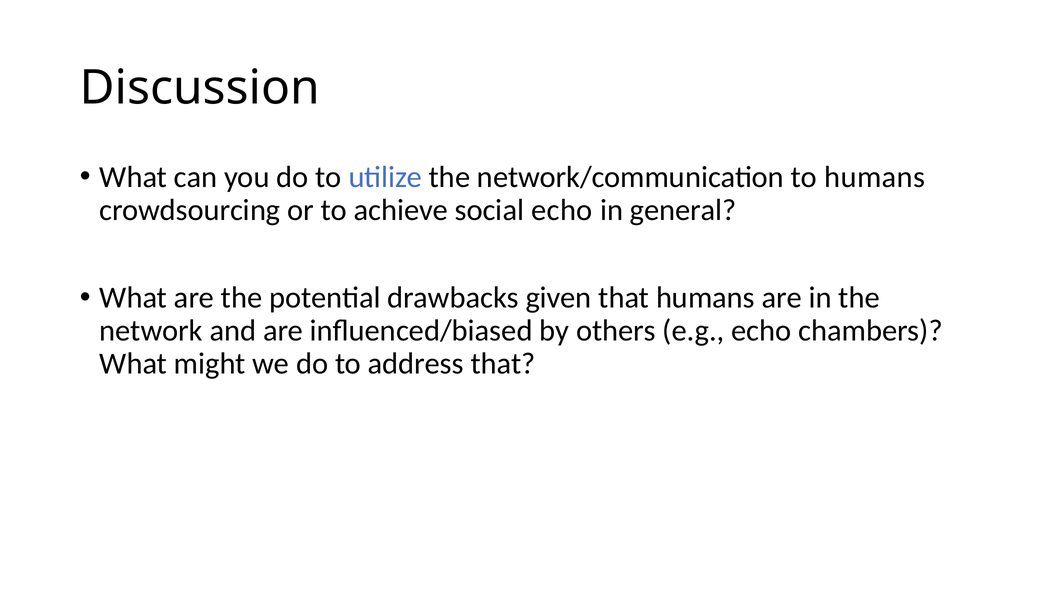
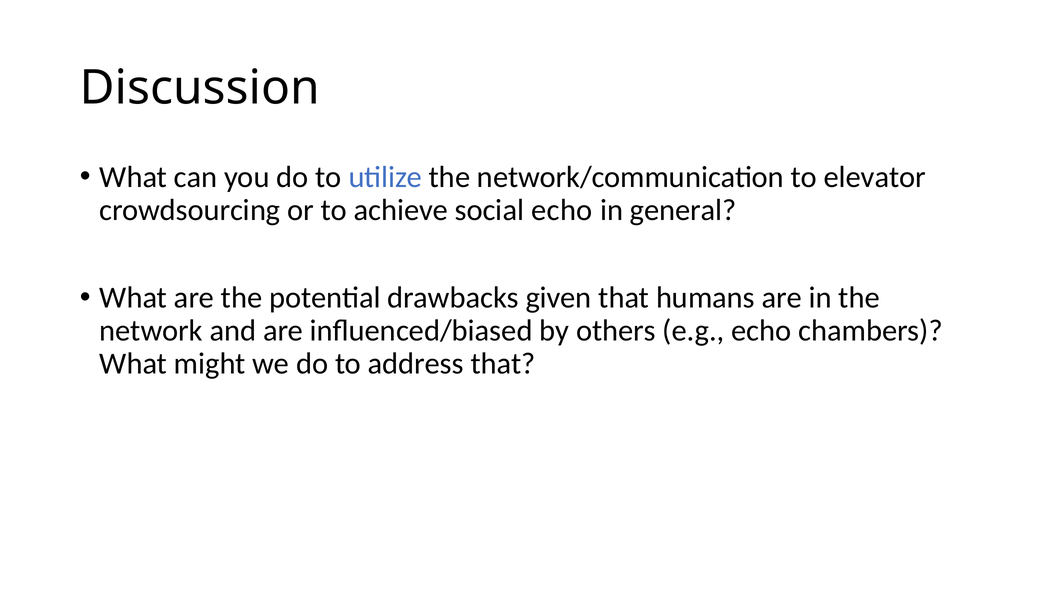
to humans: humans -> elevator
